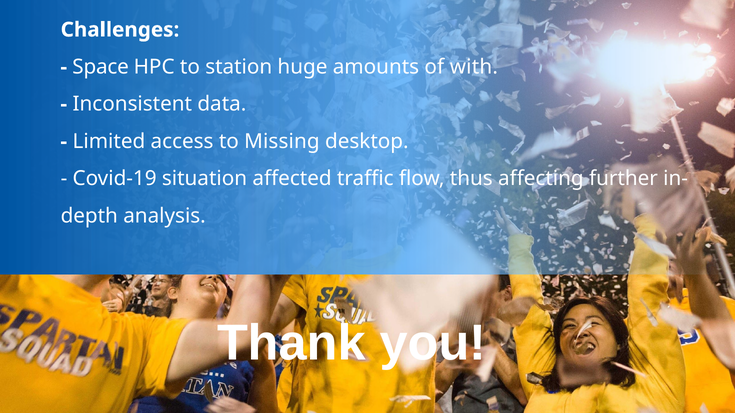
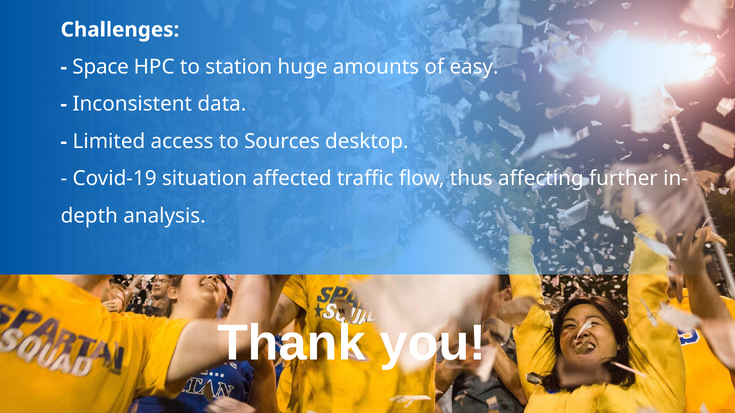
with: with -> easy
Missing: Missing -> Sources
